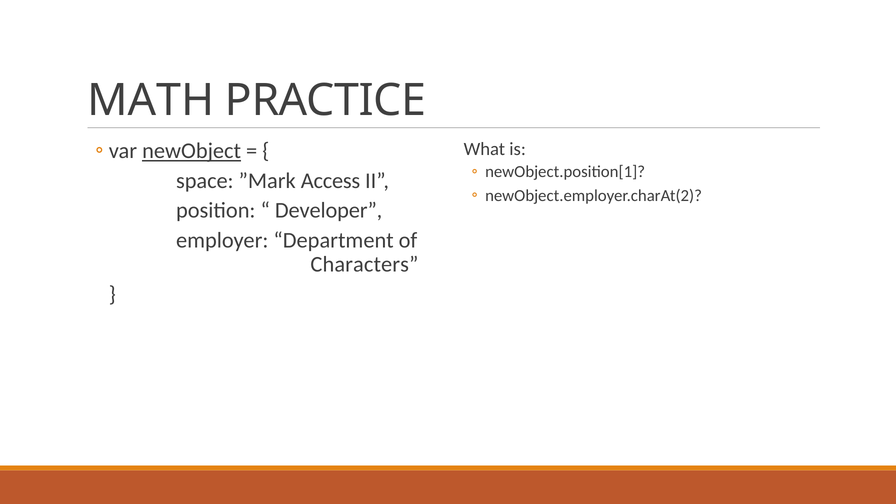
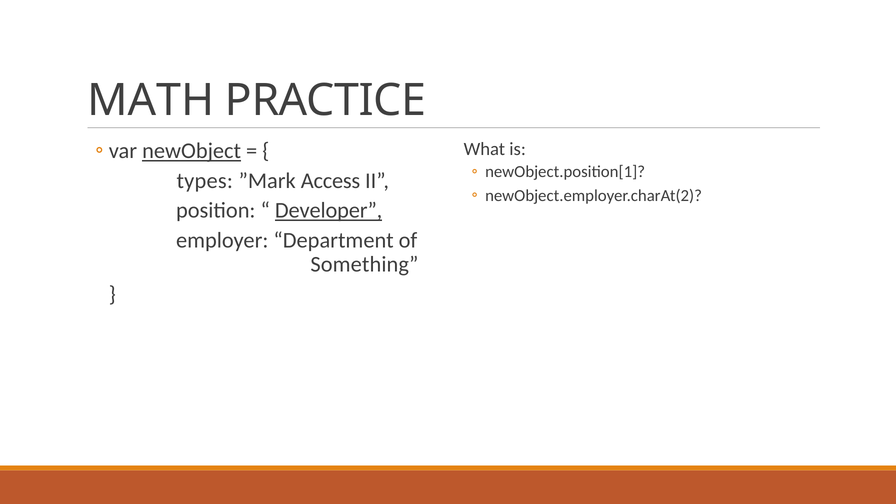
space: space -> types
Developer underline: none -> present
Characters: Characters -> Something
